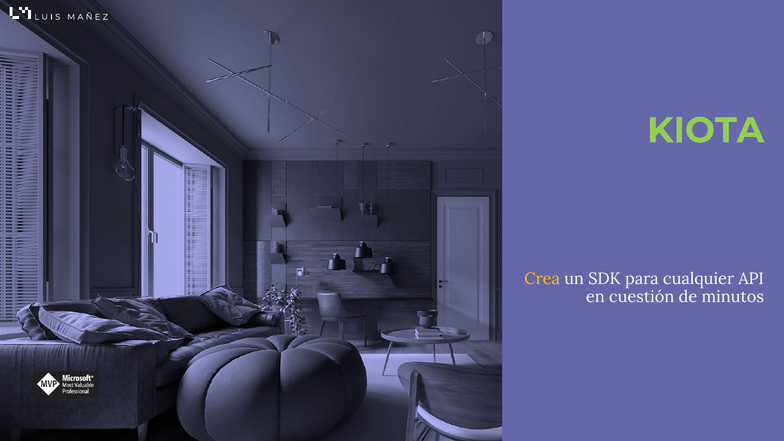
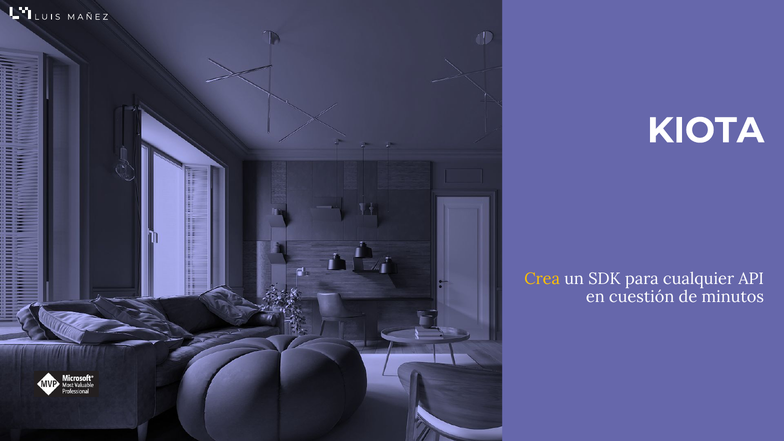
KIOTA colour: light green -> white
